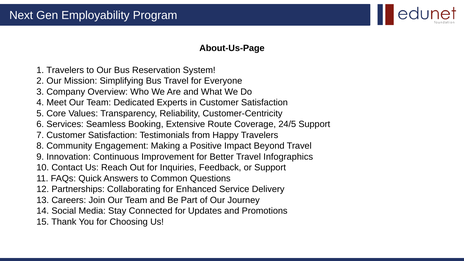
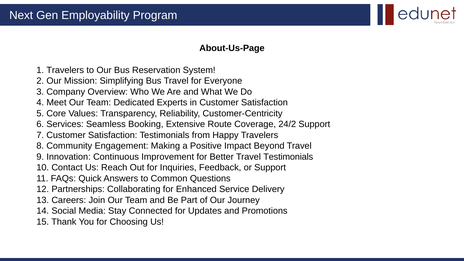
24/5: 24/5 -> 24/2
Travel Infographics: Infographics -> Testimonials
